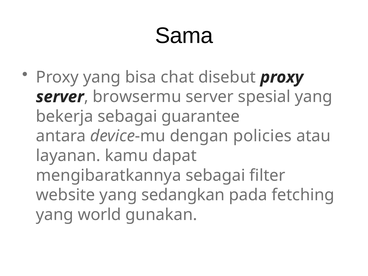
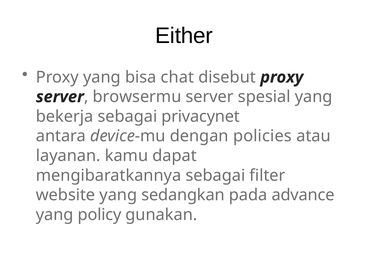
Sama: Sama -> Either
guarantee: guarantee -> privacynet
fetching: fetching -> advance
world: world -> policy
